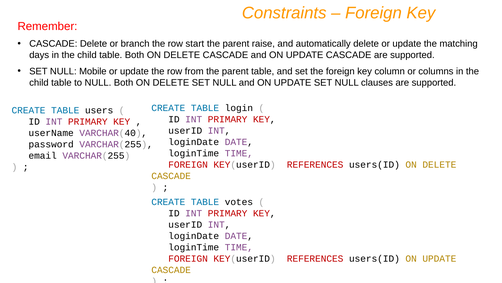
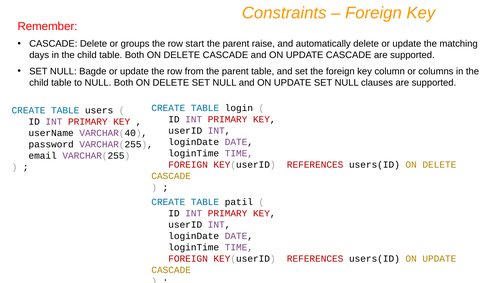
branch: branch -> groups
Mobile: Mobile -> Bagde
votes: votes -> patil
